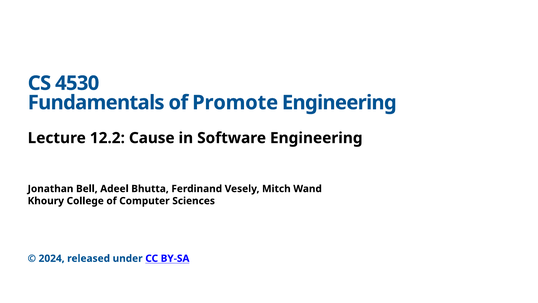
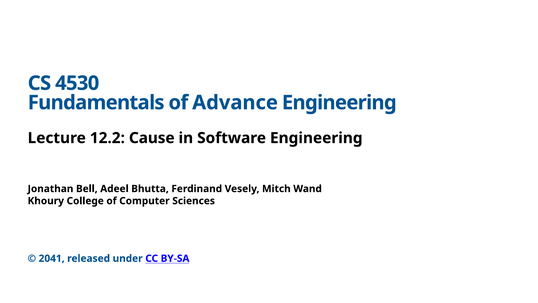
Promote: Promote -> Advance
2024: 2024 -> 2041
